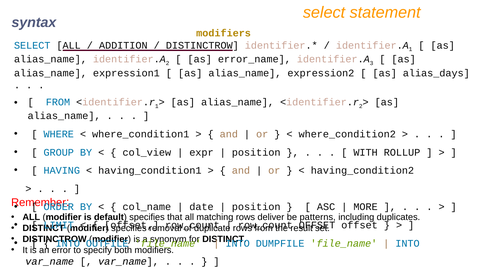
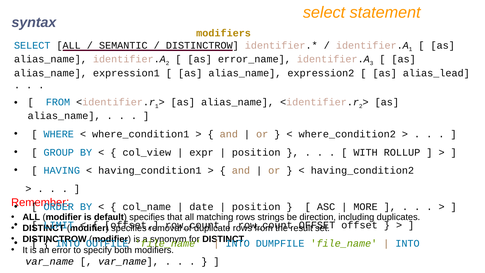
ADDITION: ADDITION -> SEMANTIC
alias_days: alias_days -> alias_lead
deliver: deliver -> strings
patterns: patterns -> direction
